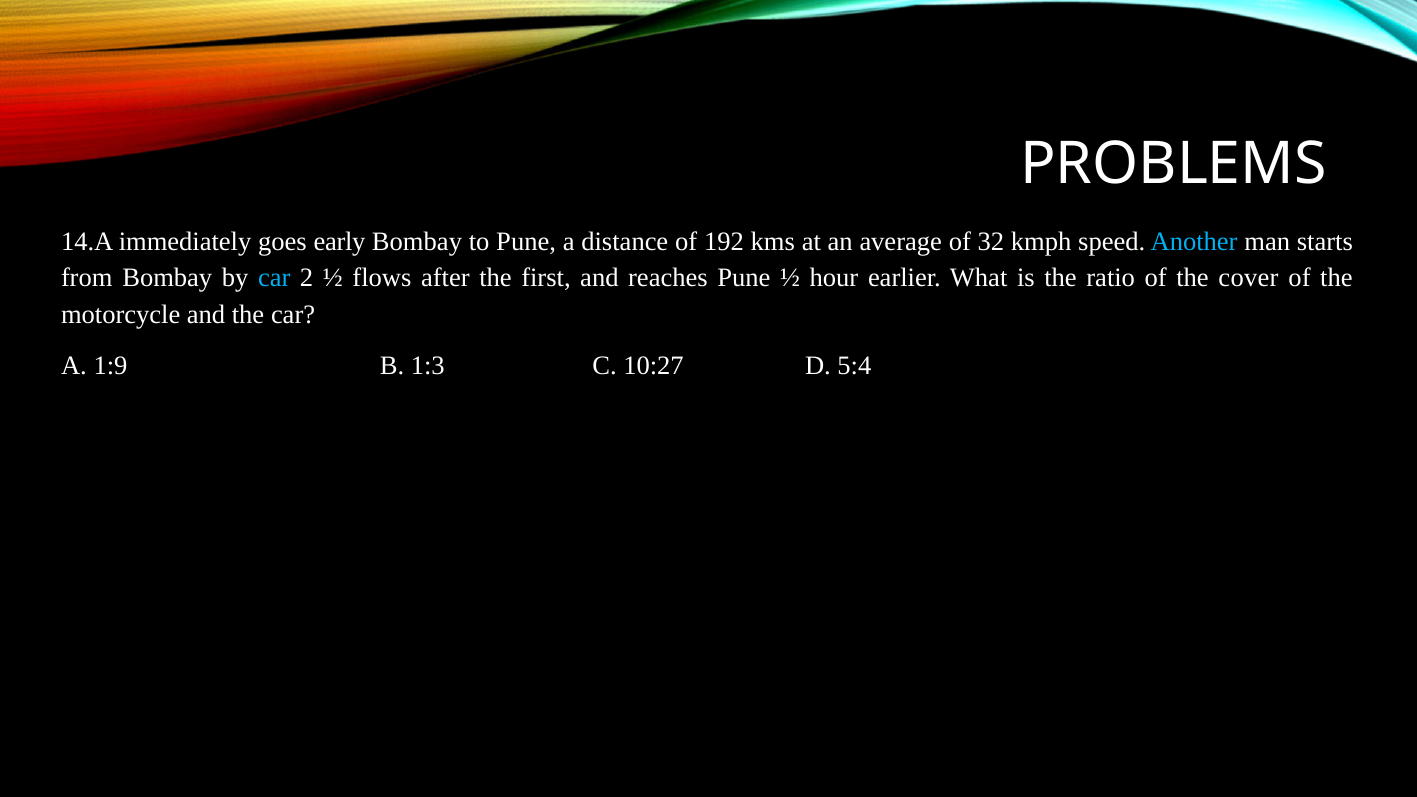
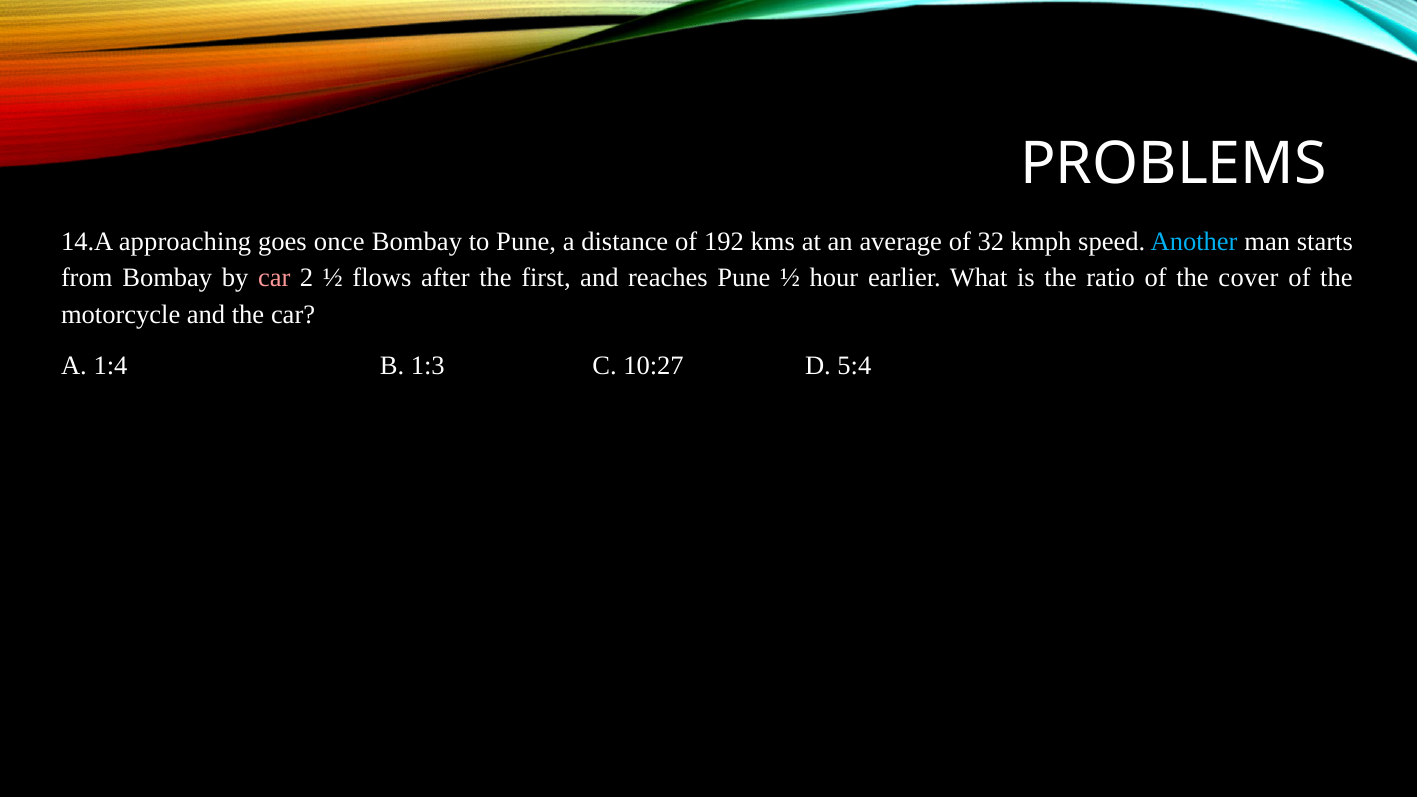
immediately: immediately -> approaching
early: early -> once
car at (274, 278) colour: light blue -> pink
1:9: 1:9 -> 1:4
